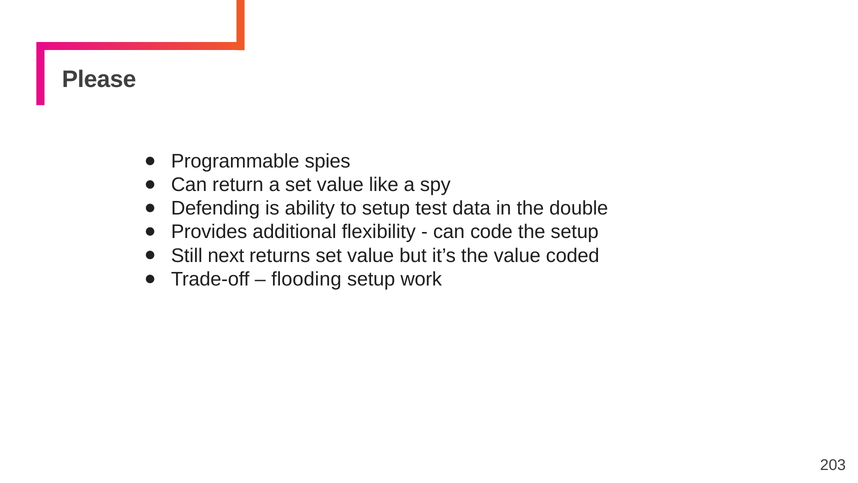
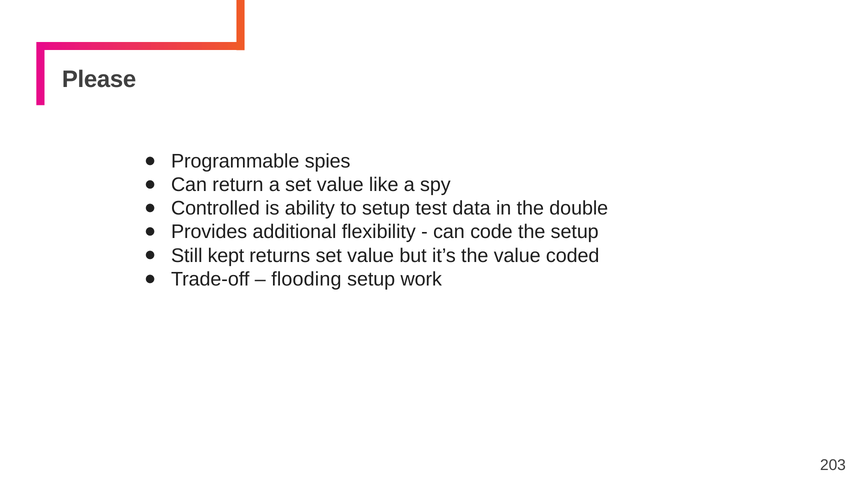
Defending: Defending -> Controlled
next: next -> kept
